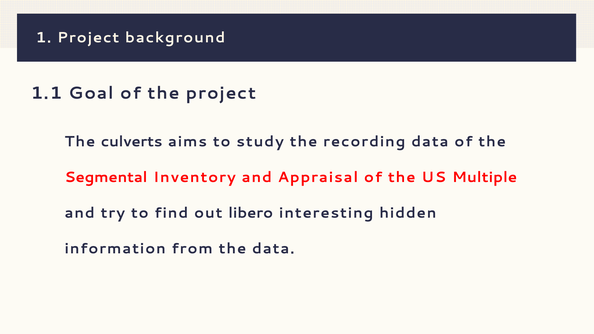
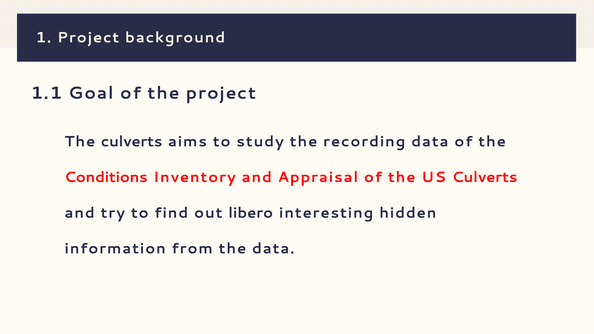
Segmental: Segmental -> Conditions
US Multiple: Multiple -> Culverts
